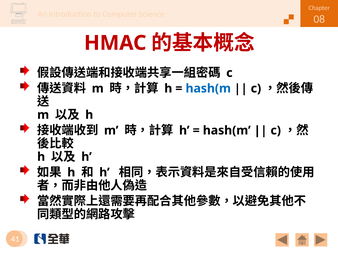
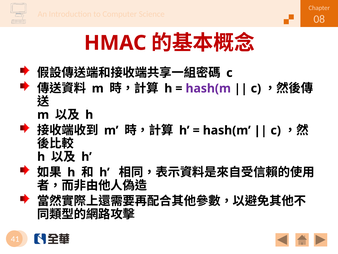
hash(m at (208, 88) colour: blue -> purple
